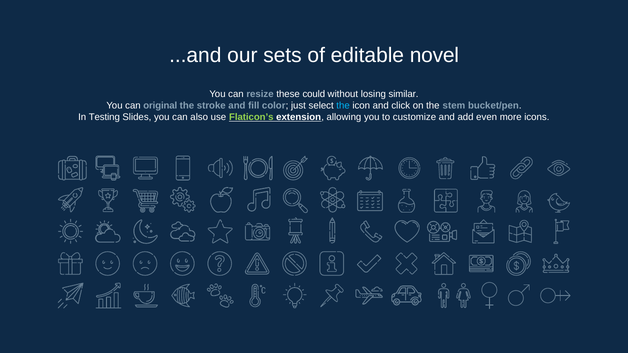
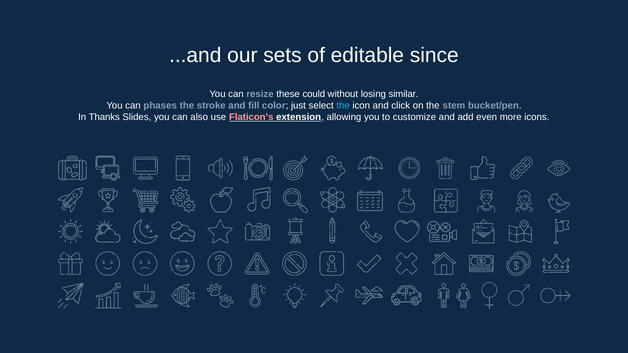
novel: novel -> since
original: original -> phases
Testing: Testing -> Thanks
Flaticon’s colour: light green -> pink
